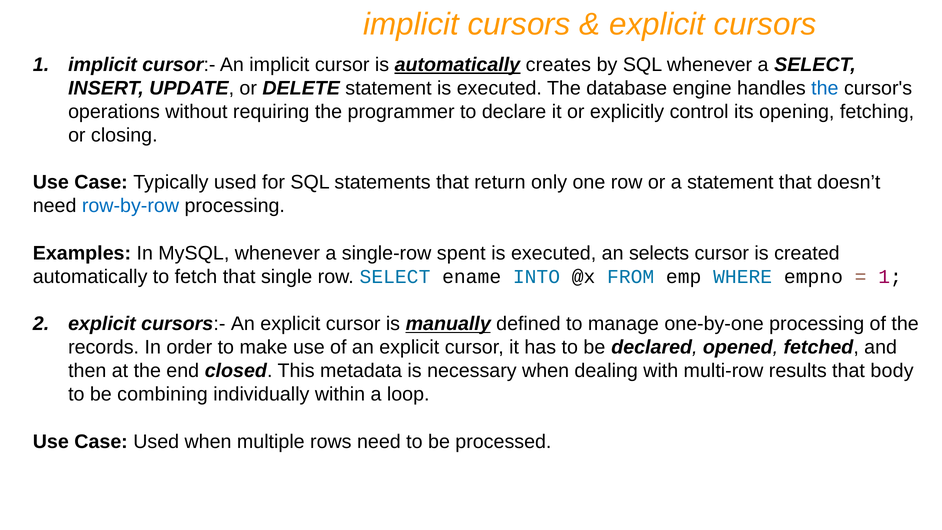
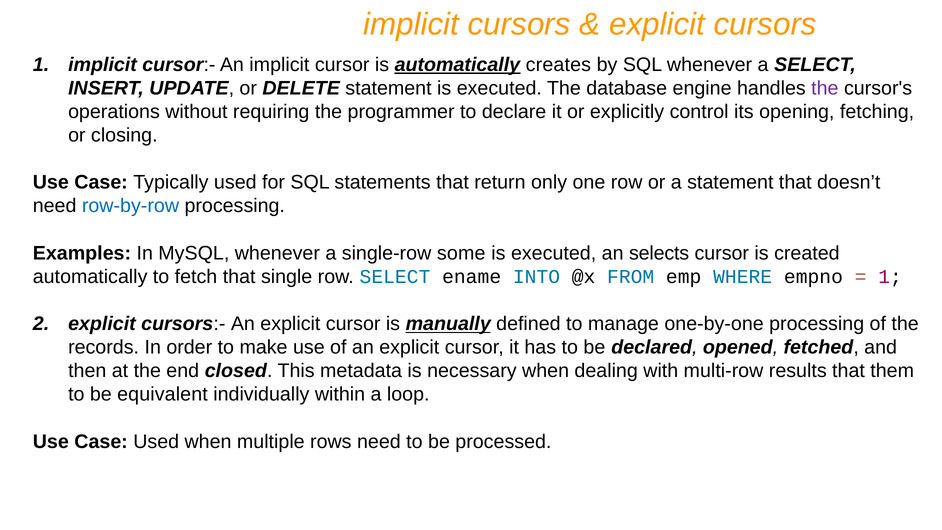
the at (825, 88) colour: blue -> purple
spent: spent -> some
body: body -> them
combining: combining -> equivalent
